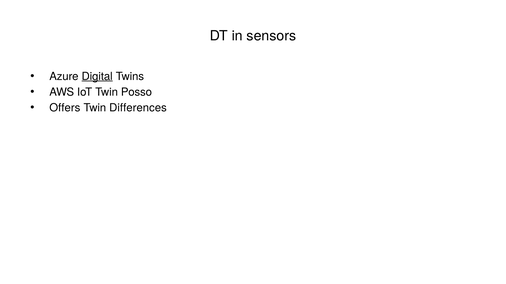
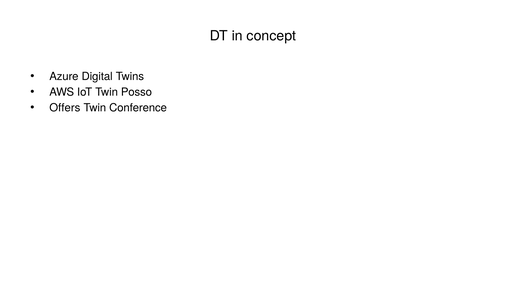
sensors: sensors -> concept
Digital underline: present -> none
Differences: Differences -> Conference
